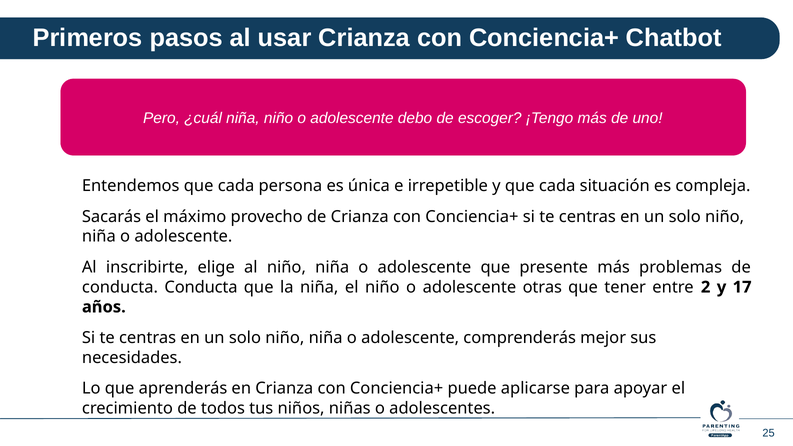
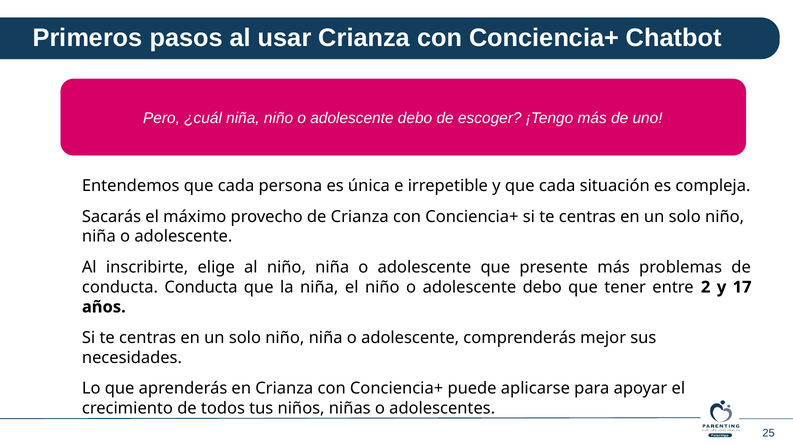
otras at (542, 287): otras -> debo
